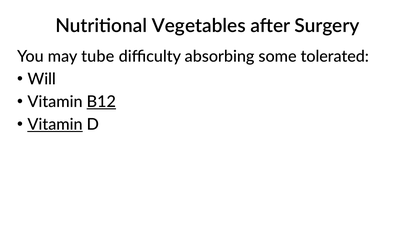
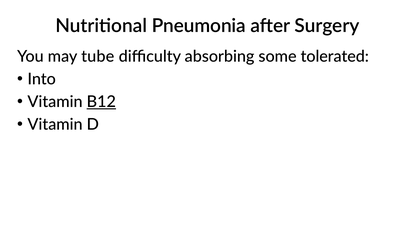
Vegetables: Vegetables -> Pneumonia
Will: Will -> Into
Vitamin at (55, 125) underline: present -> none
